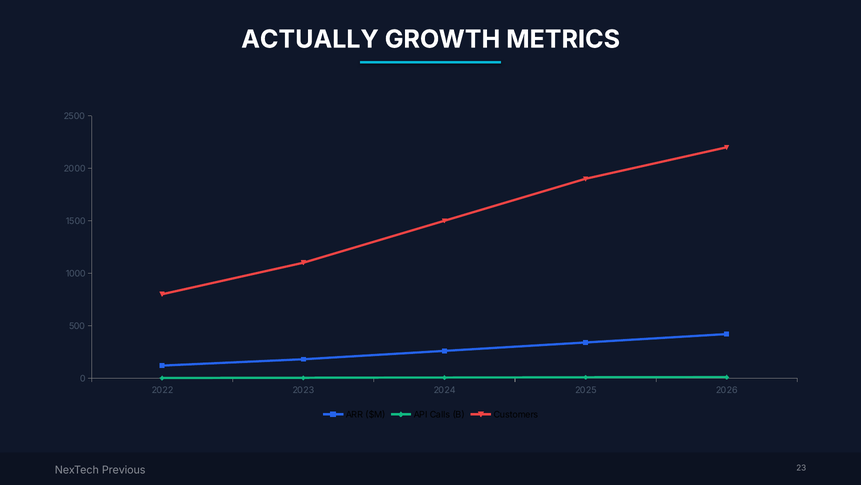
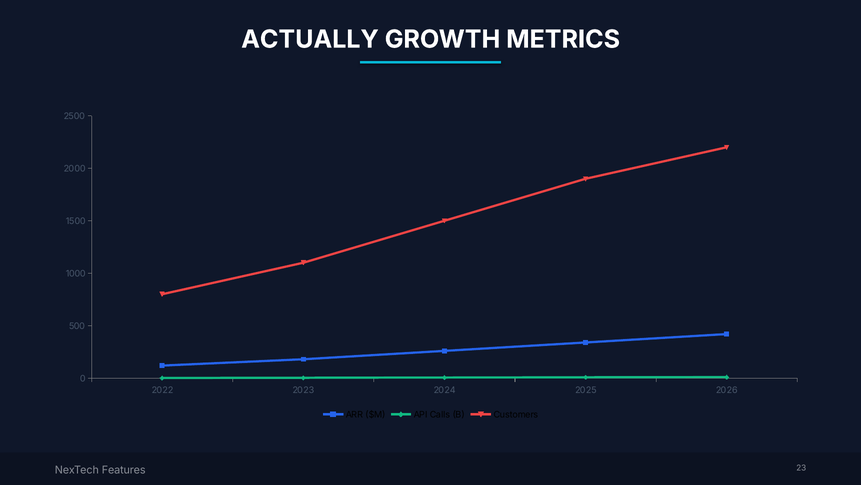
Previous: Previous -> Features
